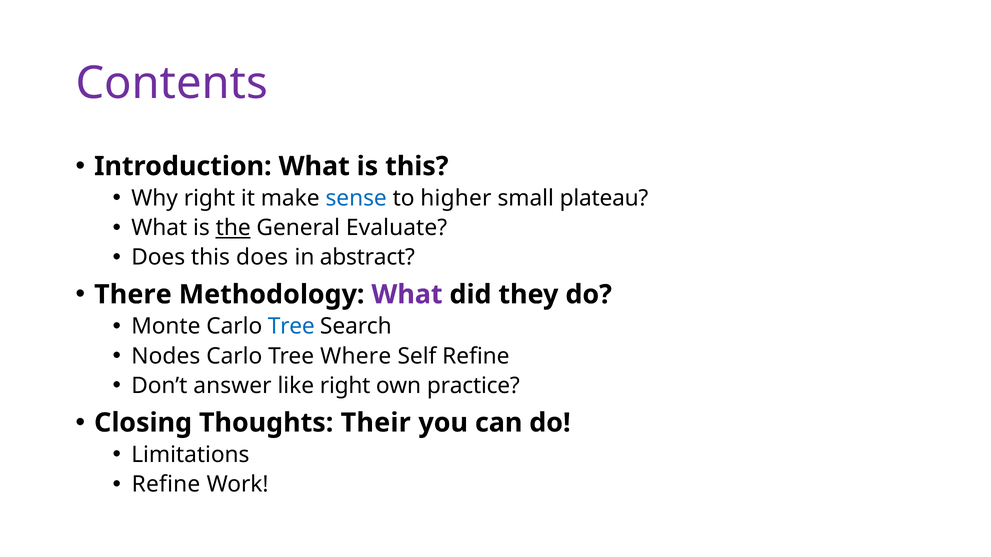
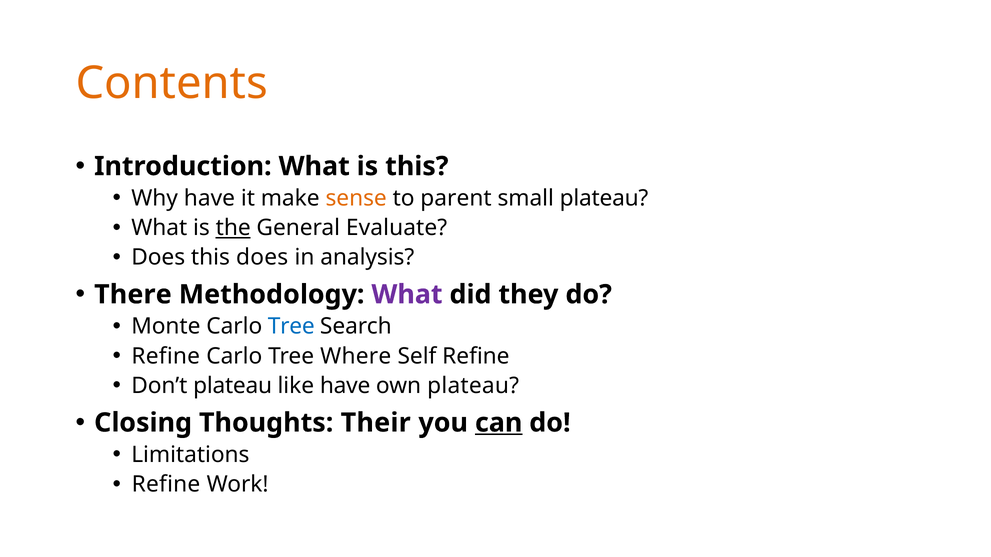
Contents colour: purple -> orange
Why right: right -> have
sense colour: blue -> orange
higher: higher -> parent
abstract: abstract -> analysis
Nodes at (166, 356): Nodes -> Refine
Don’t answer: answer -> plateau
like right: right -> have
own practice: practice -> plateau
can underline: none -> present
